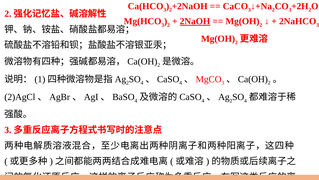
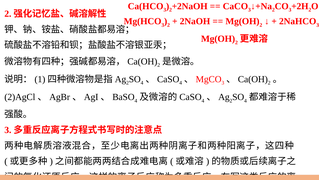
2NaOH underline: present -> none
